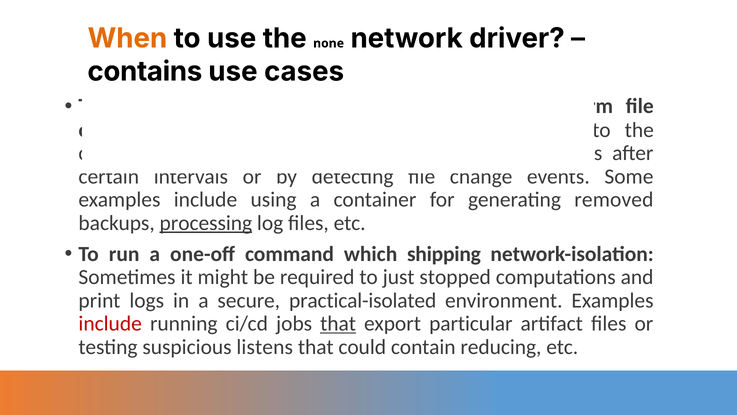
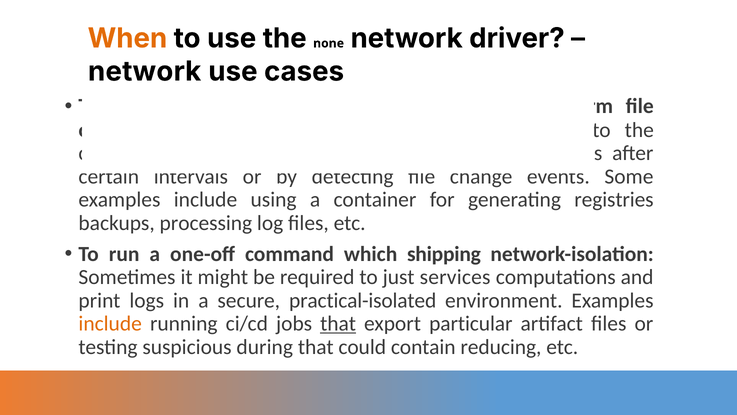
contains at (145, 71): contains -> network
removed: removed -> registries
processing underline: present -> none
stopped: stopped -> services
include at (110, 323) colour: red -> orange
listens: listens -> during
